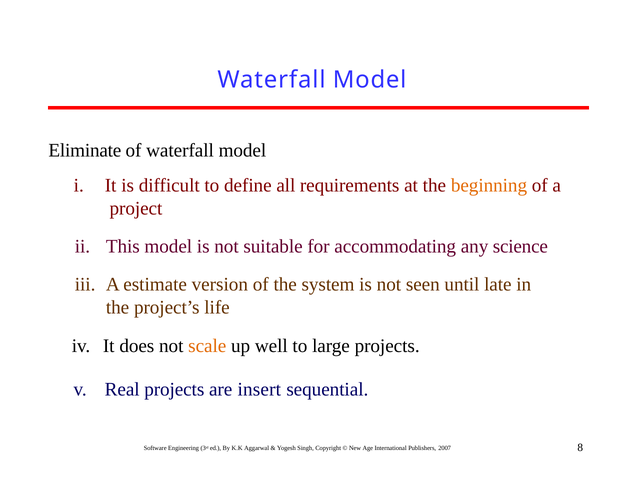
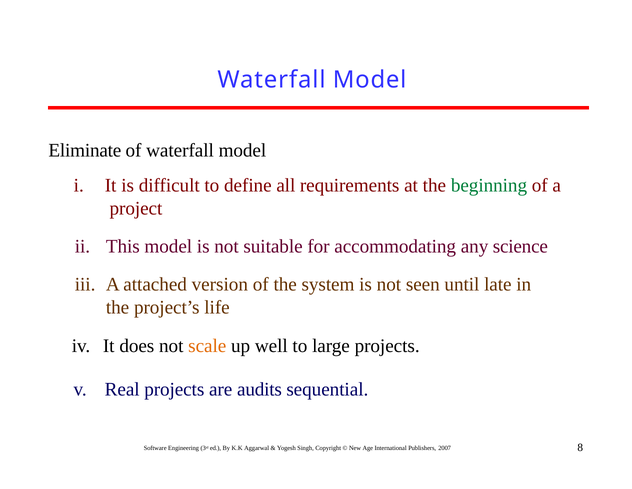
beginning colour: orange -> green
estimate: estimate -> attached
insert: insert -> audits
